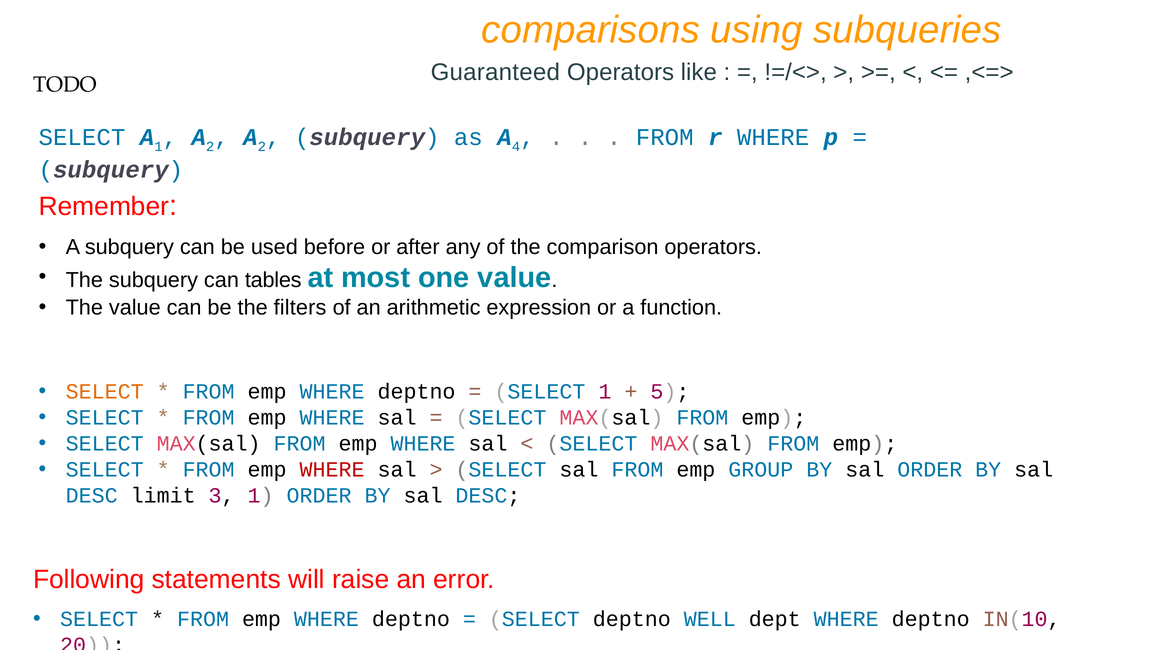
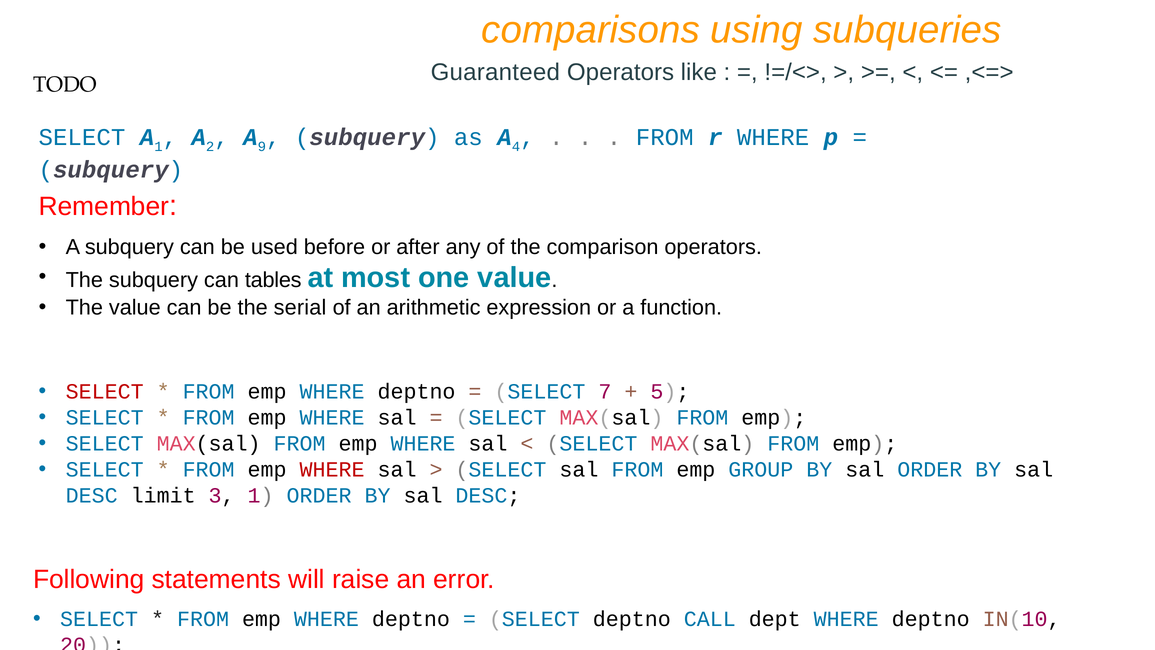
2 at (262, 146): 2 -> 9
filters: filters -> serial
SELECT at (105, 391) colour: orange -> red
SELECT 1: 1 -> 7
WELL: WELL -> CALL
